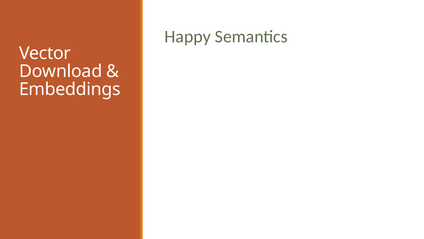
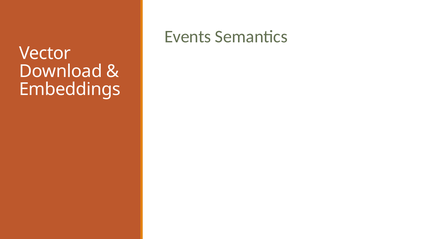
Happy: Happy -> Events
